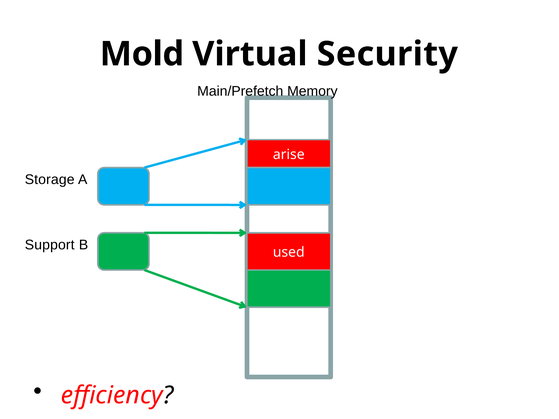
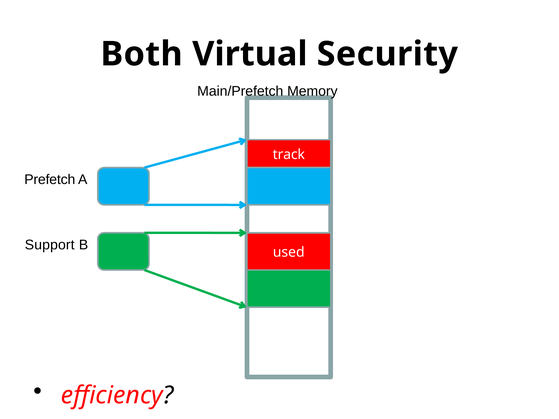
Mold: Mold -> Both
arise: arise -> track
Storage: Storage -> Prefetch
